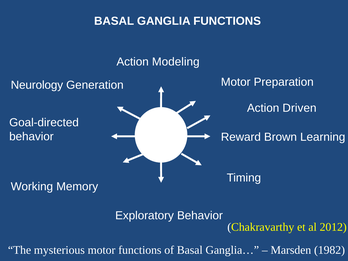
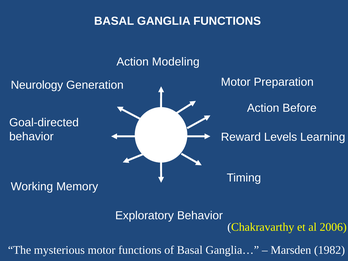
Driven: Driven -> Before
Brown: Brown -> Levels
2012: 2012 -> 2006
